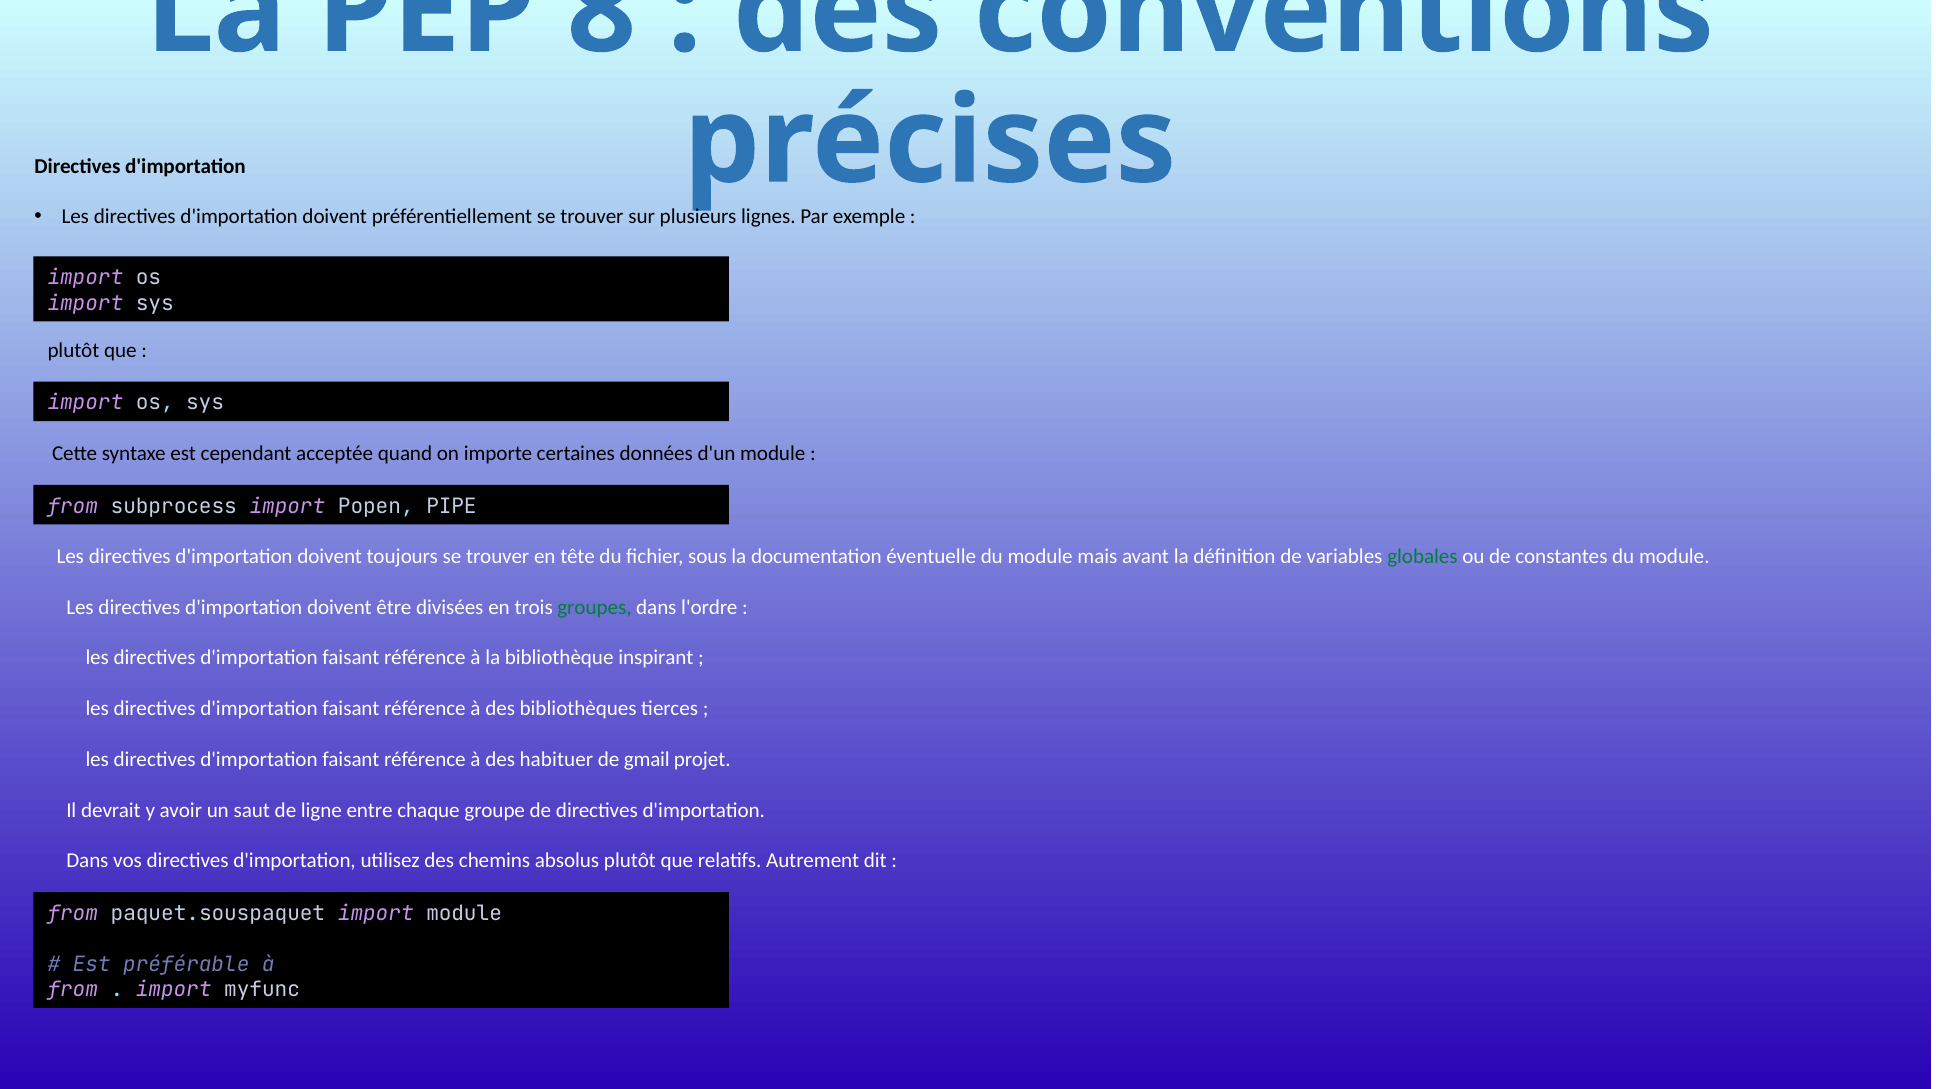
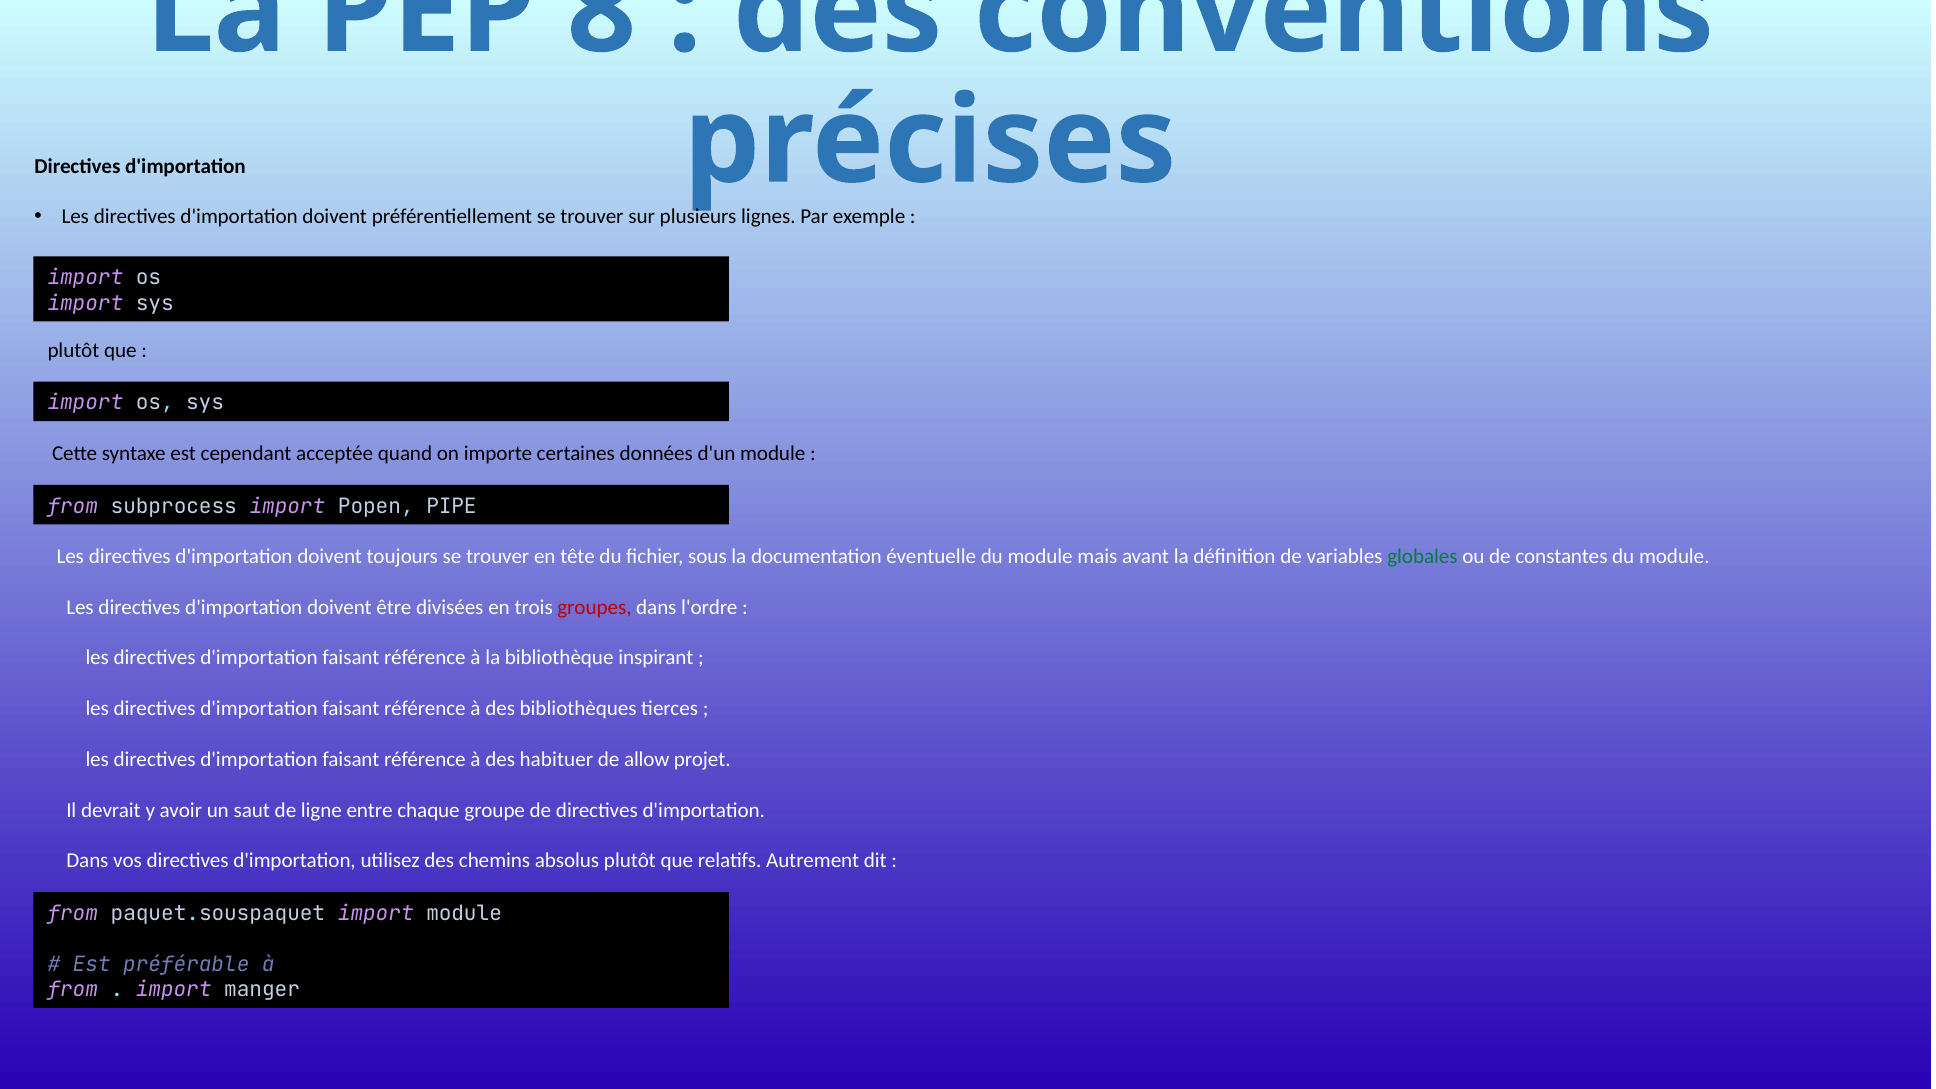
groupes colour: green -> red
gmail: gmail -> allow
myfunc: myfunc -> manger
